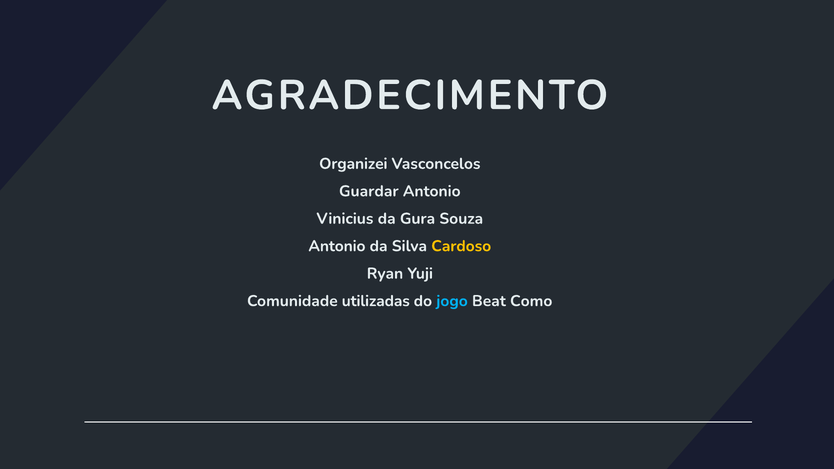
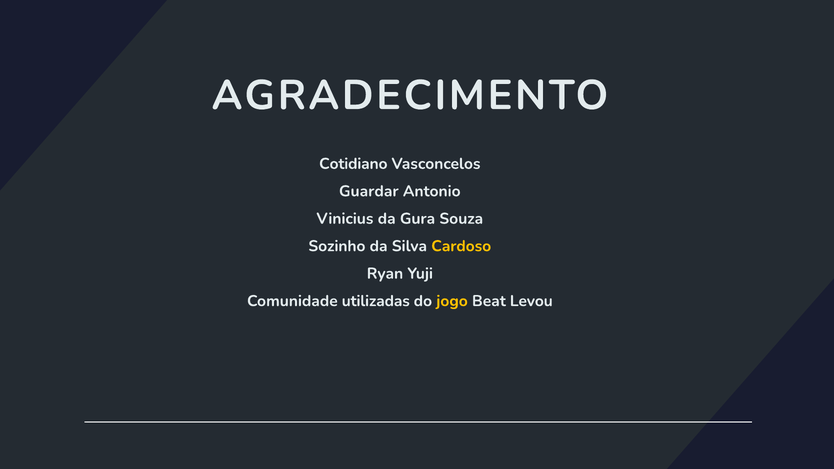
Organizei: Organizei -> Cotidiano
Antonio at (337, 246): Antonio -> Sozinho
jogo colour: light blue -> yellow
Como: Como -> Levou
